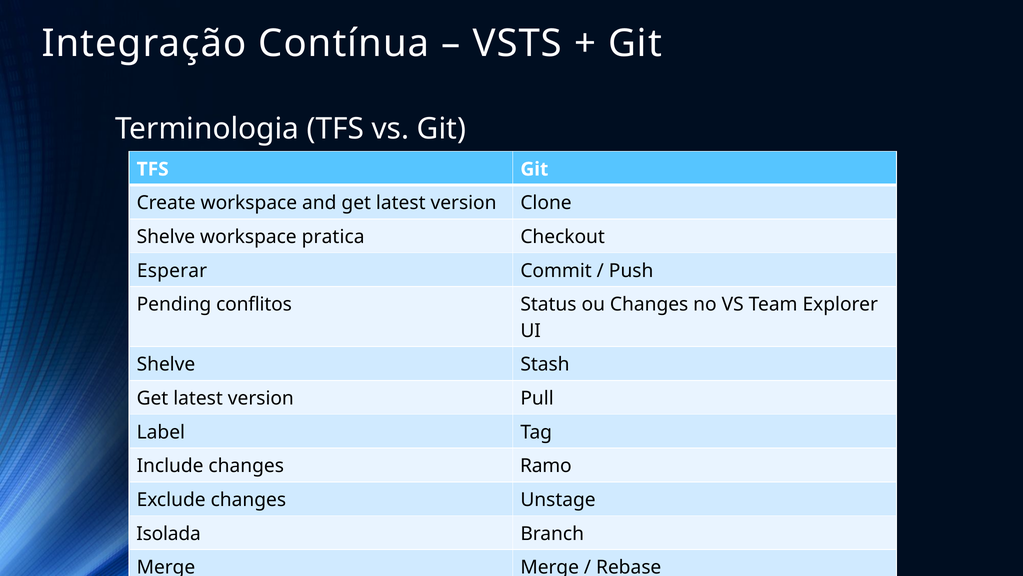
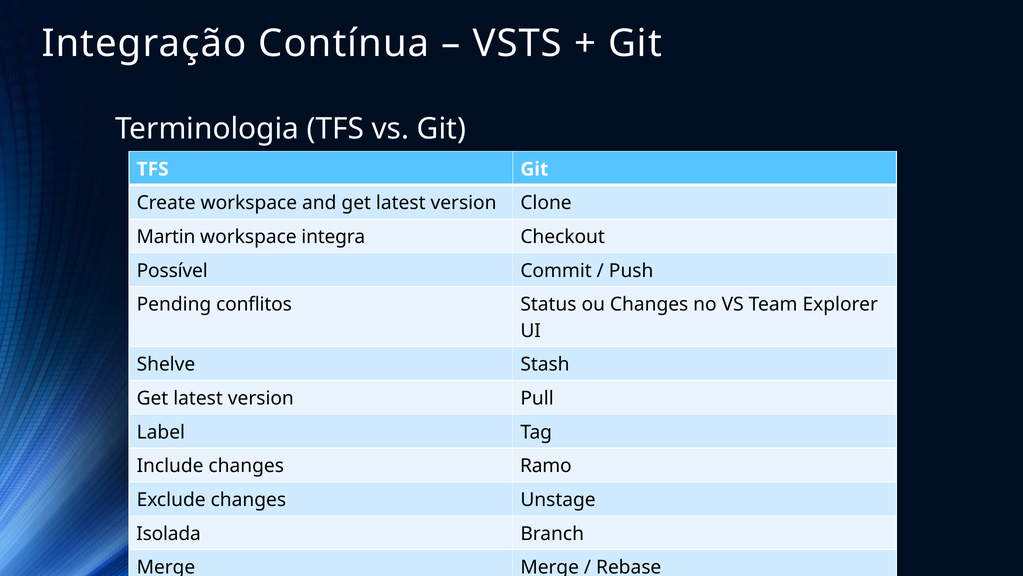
Shelve at (166, 237): Shelve -> Martin
pratica: pratica -> integra
Esperar: Esperar -> Possível
